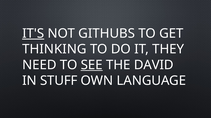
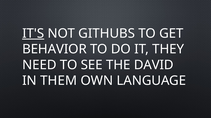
THINKING: THINKING -> BEHAVIOR
SEE underline: present -> none
STUFF: STUFF -> THEM
